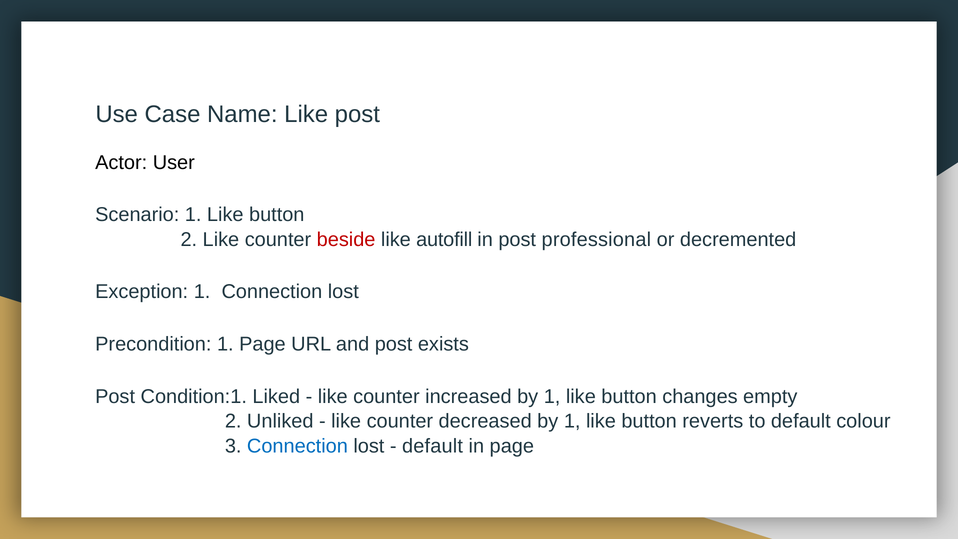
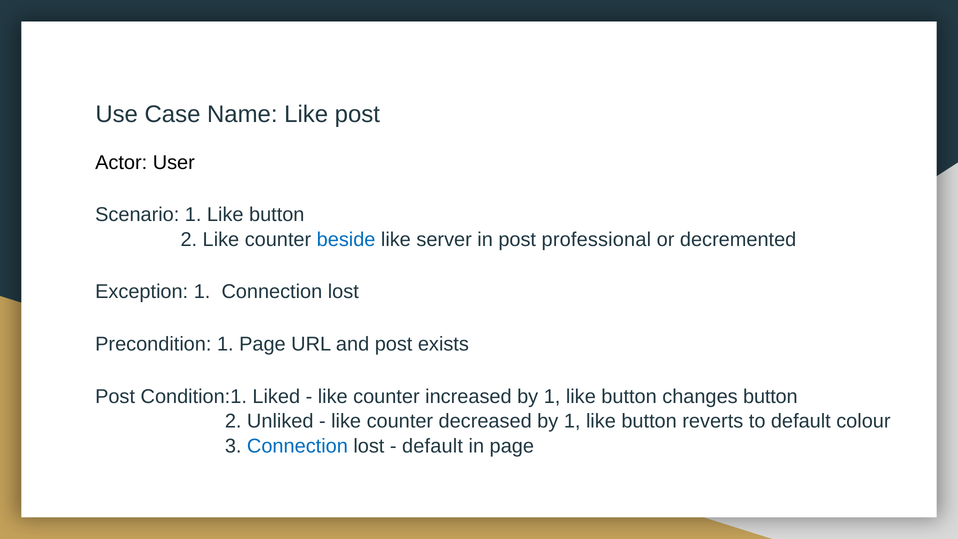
beside colour: red -> blue
autofill: autofill -> server
changes empty: empty -> button
